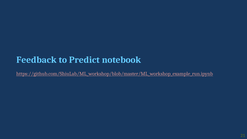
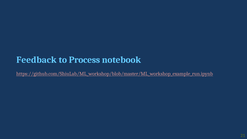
Predict: Predict -> Process
